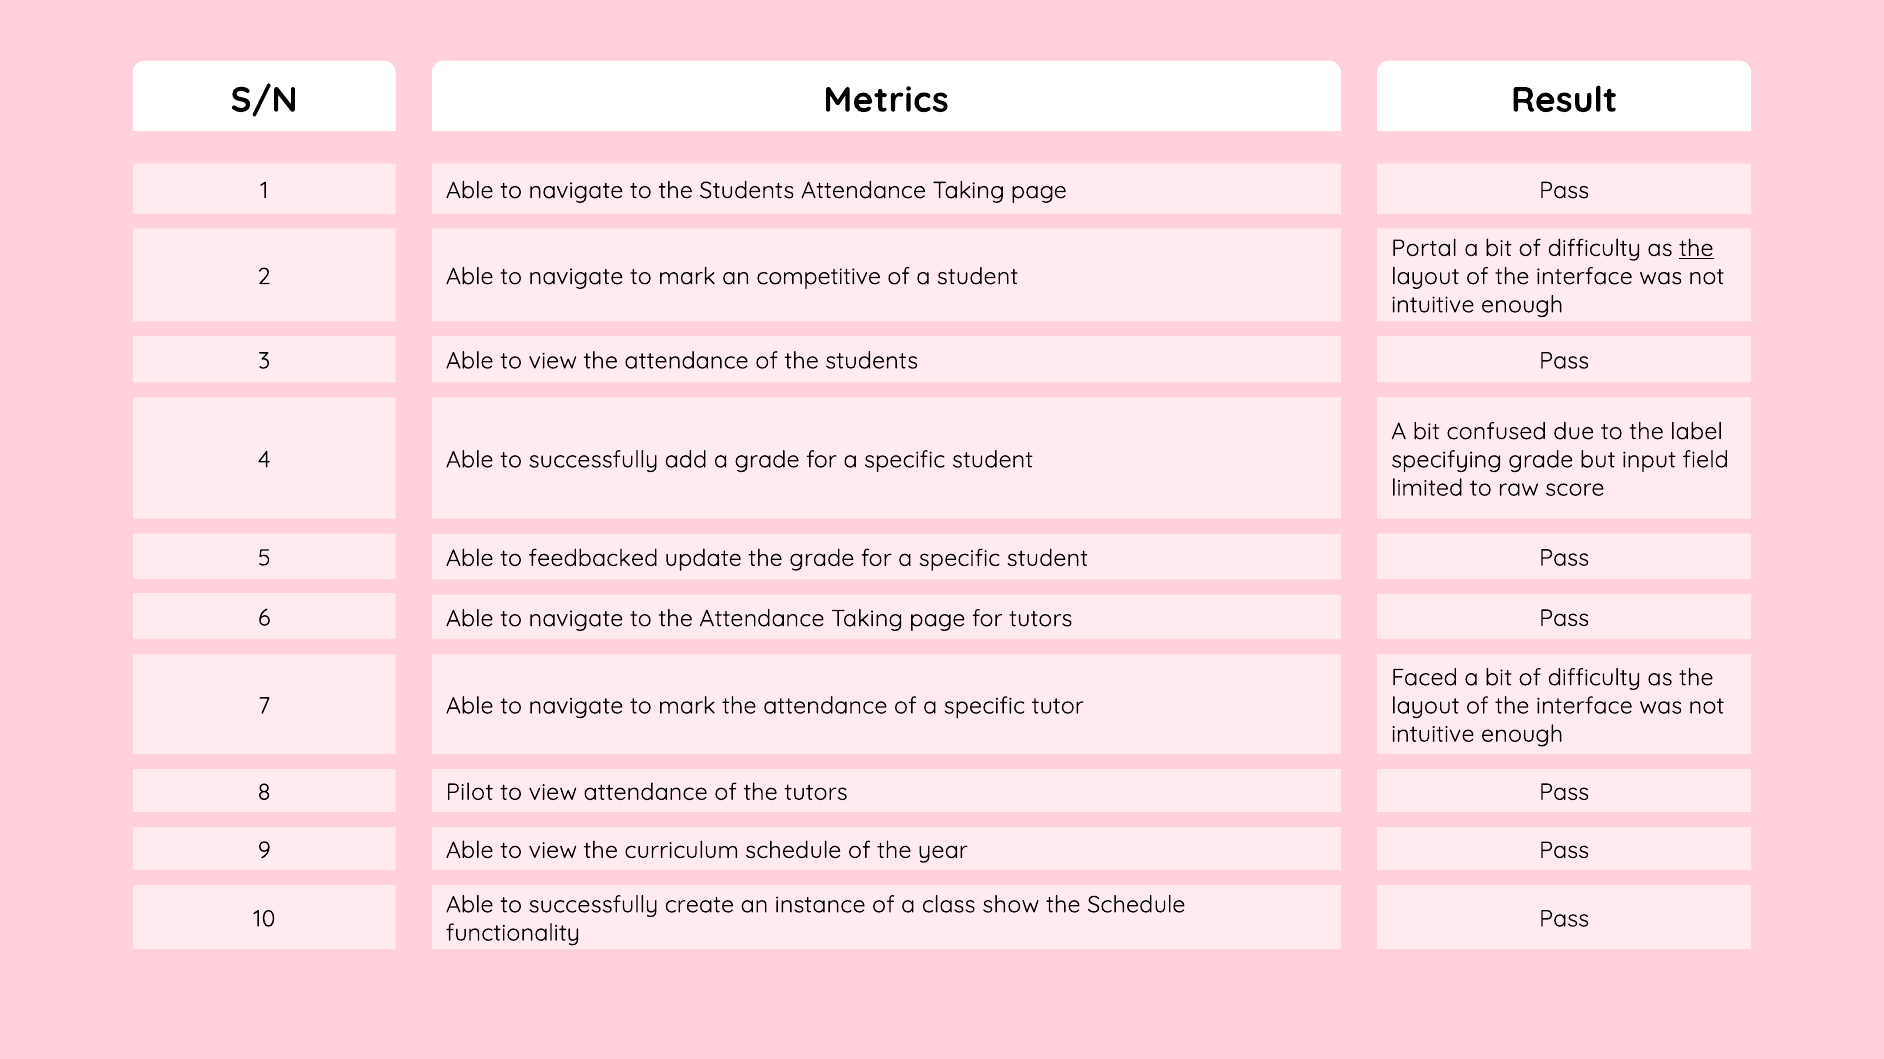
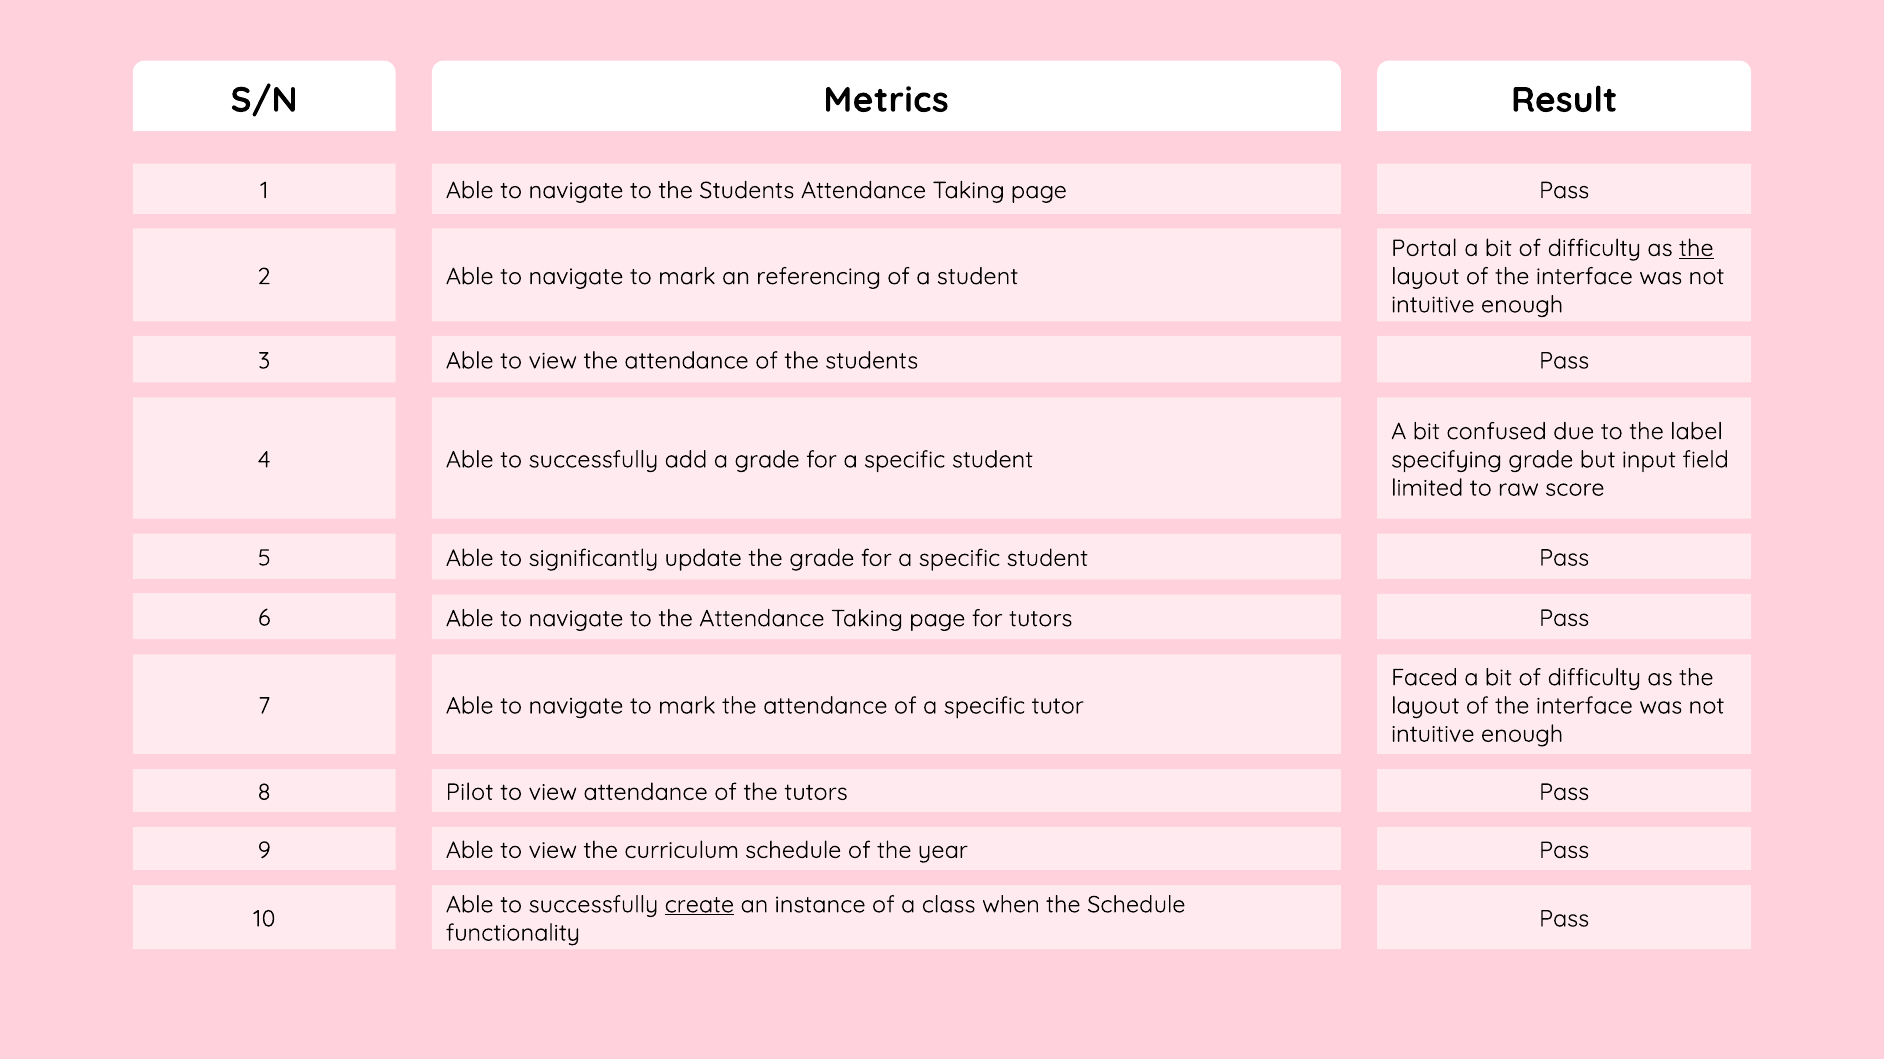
competitive: competitive -> referencing
feedbacked: feedbacked -> significantly
create underline: none -> present
show: show -> when
